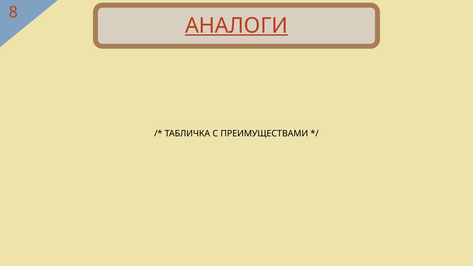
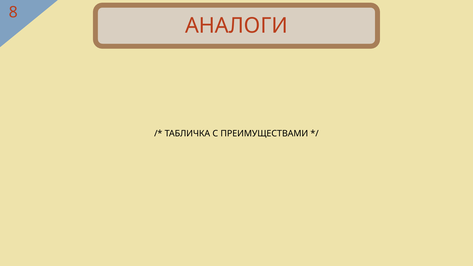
АНАЛОГИ underline: present -> none
